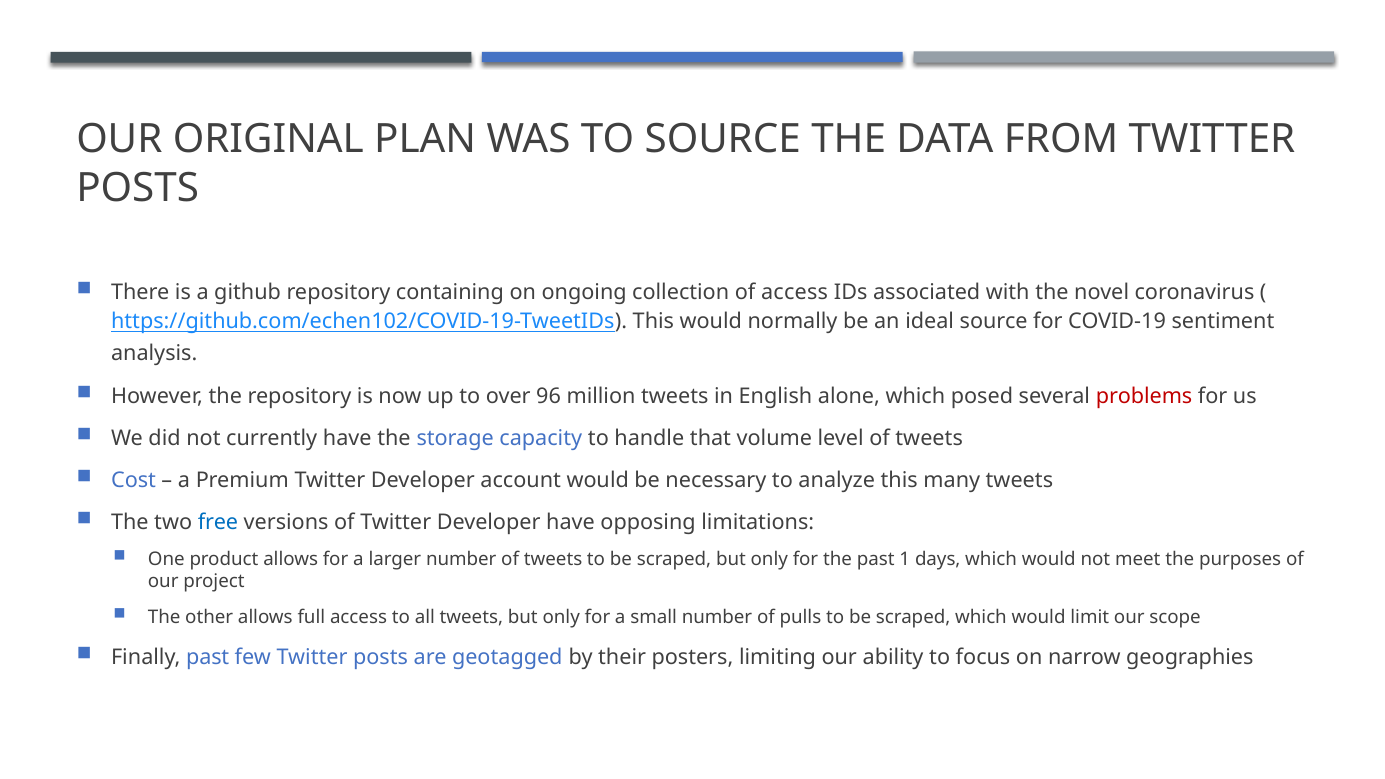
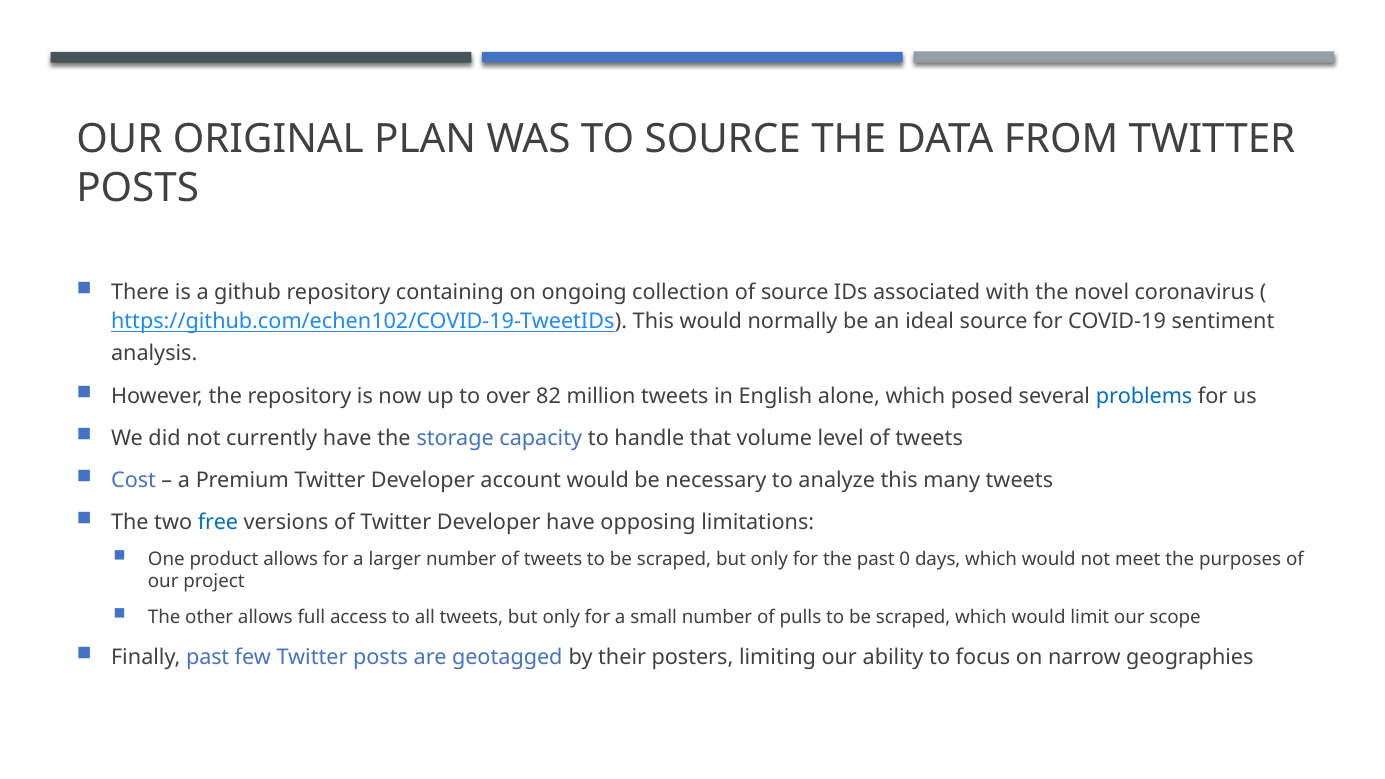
of access: access -> source
96: 96 -> 82
problems colour: red -> blue
1: 1 -> 0
